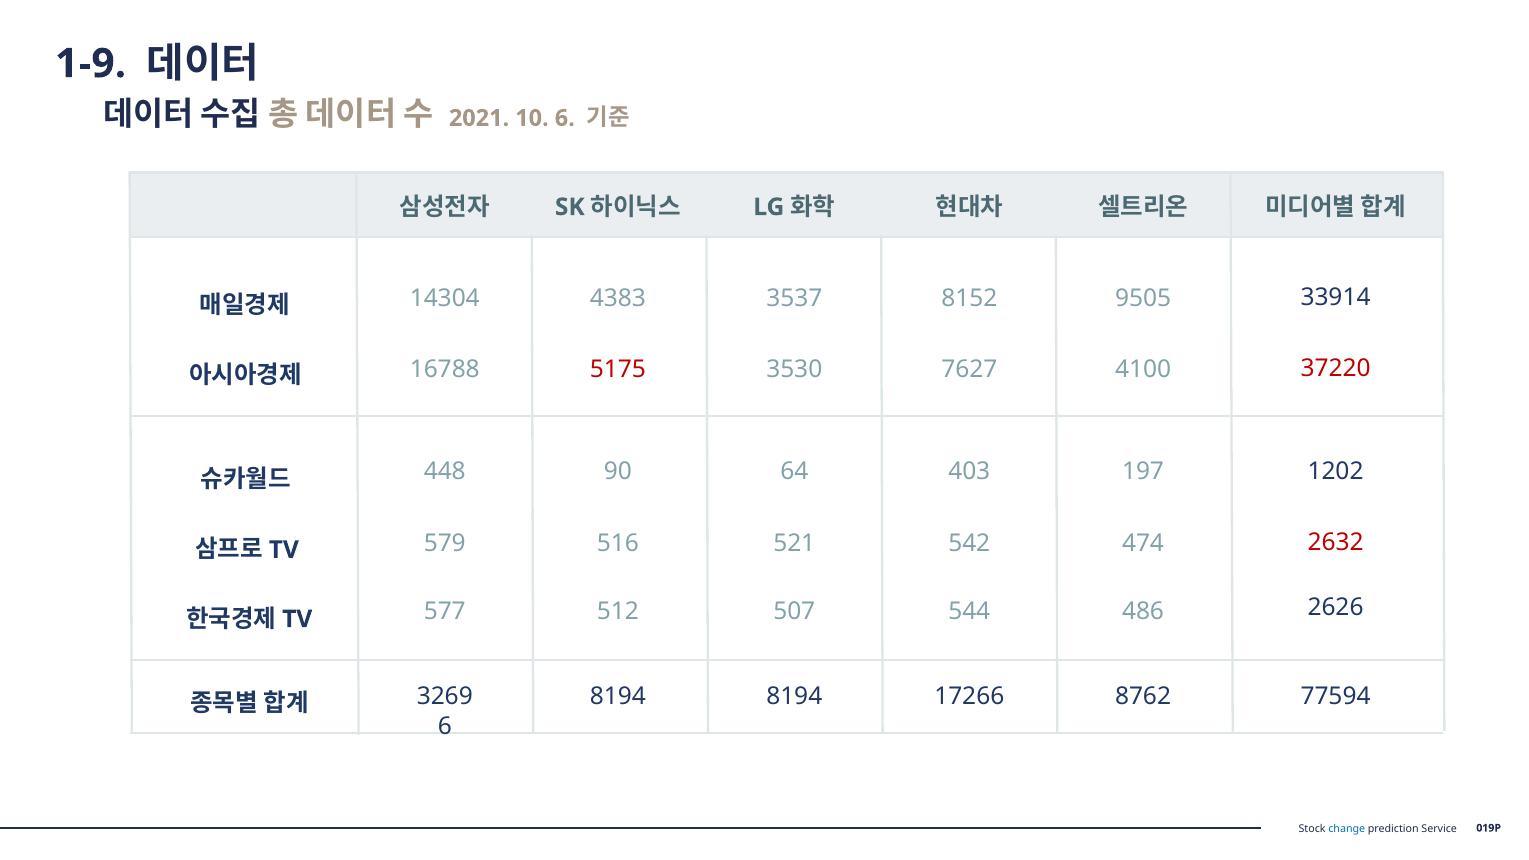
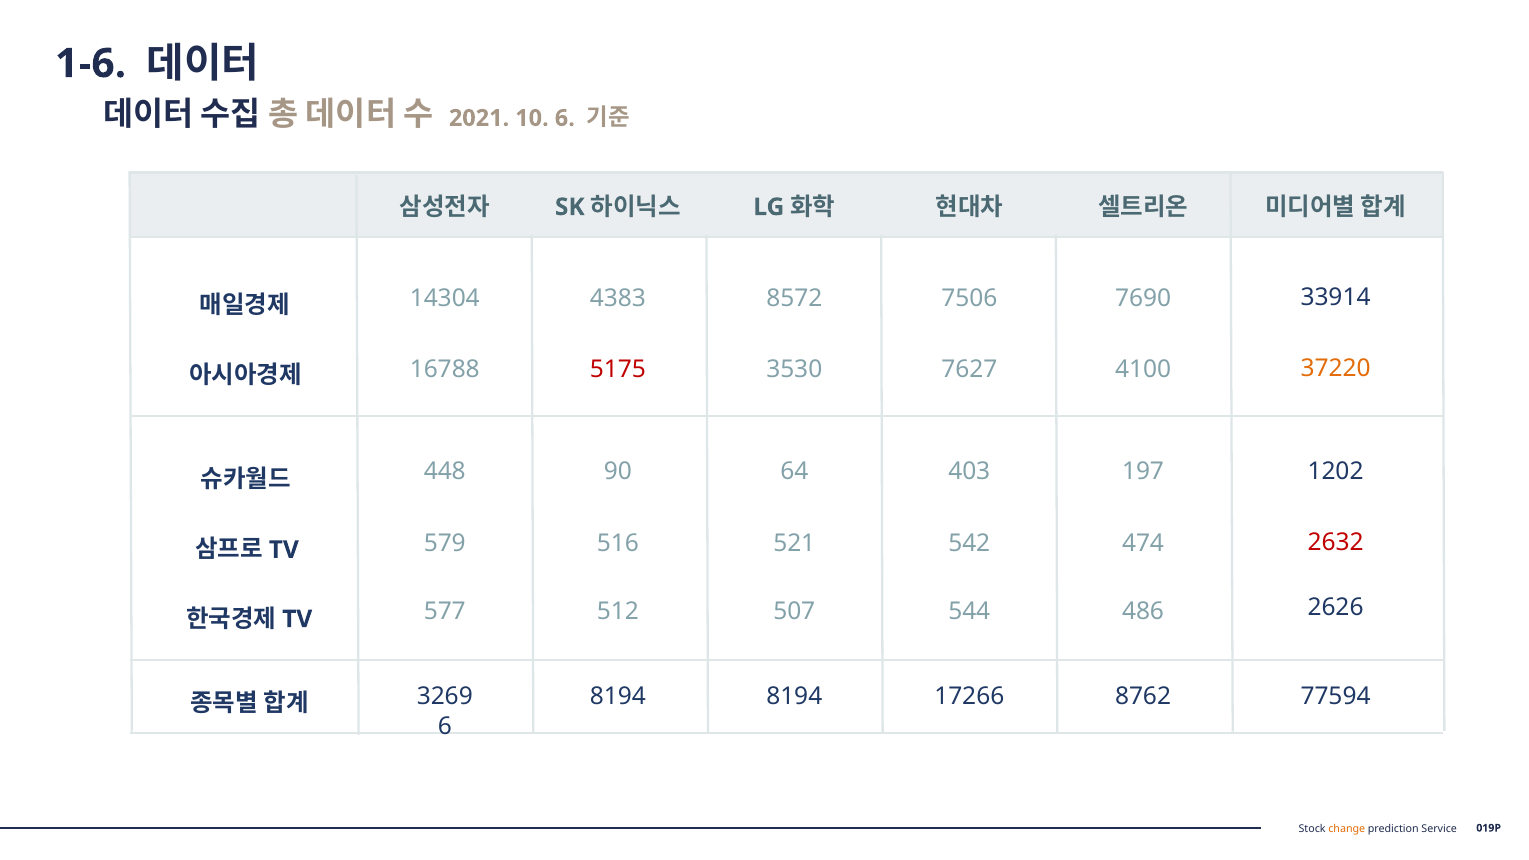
1-9: 1-9 -> 1-6
3537: 3537 -> 8572
8152: 8152 -> 7506
9505: 9505 -> 7690
37220 colour: red -> orange
change colour: blue -> orange
